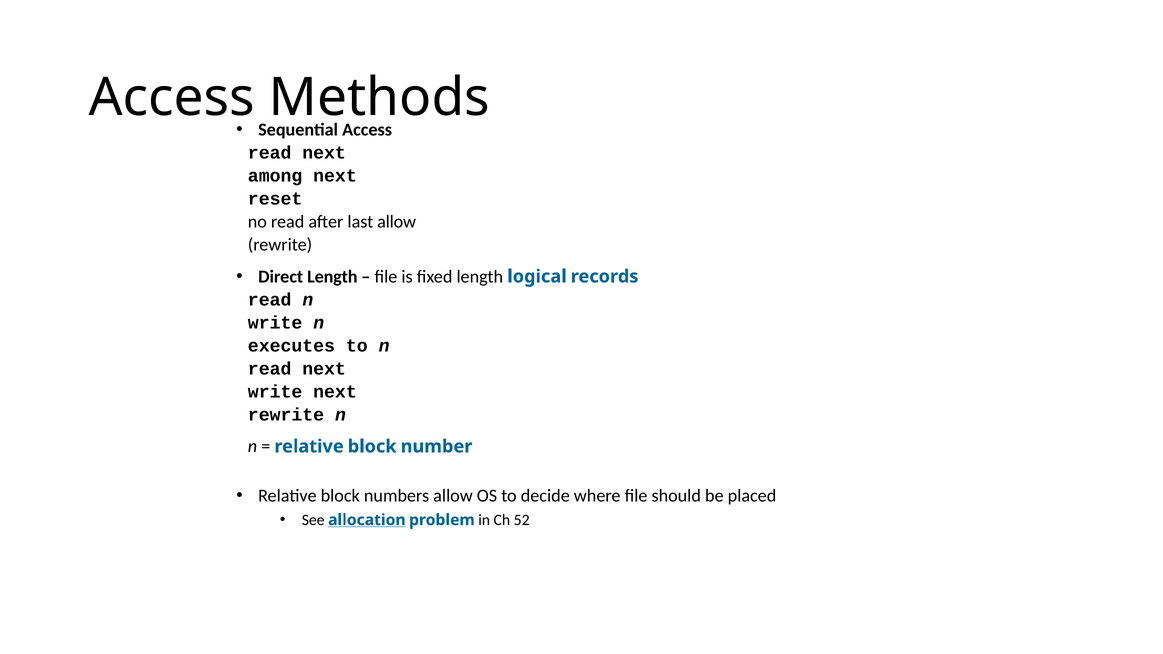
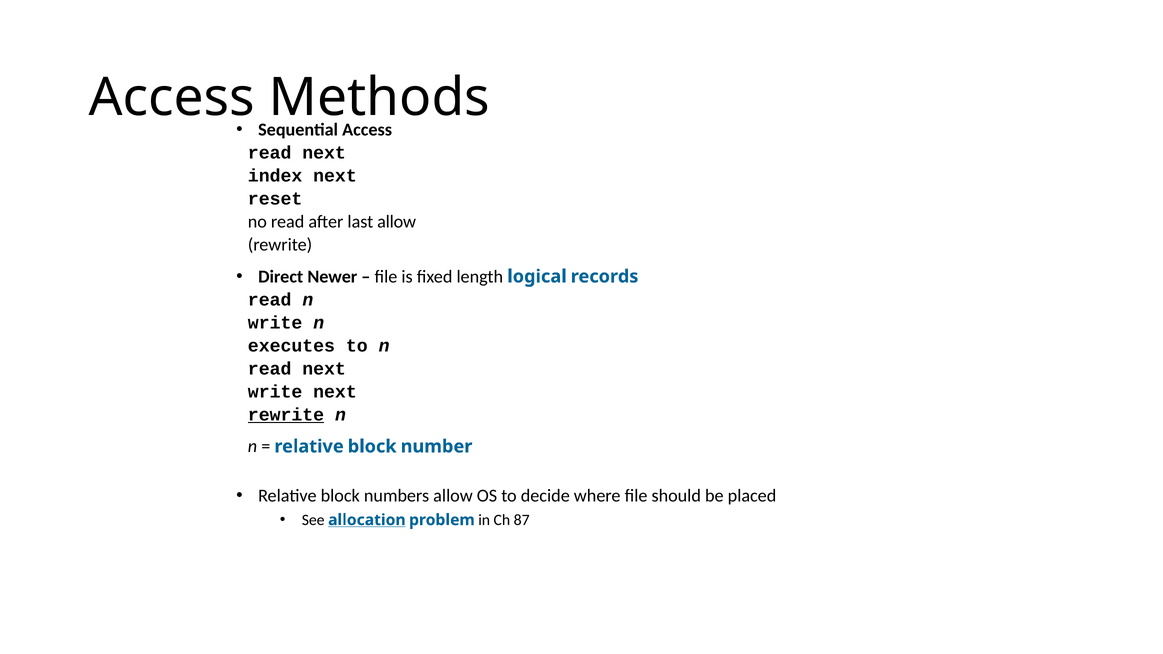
among: among -> index
Direct Length: Length -> Newer
rewrite at (286, 415) underline: none -> present
52: 52 -> 87
